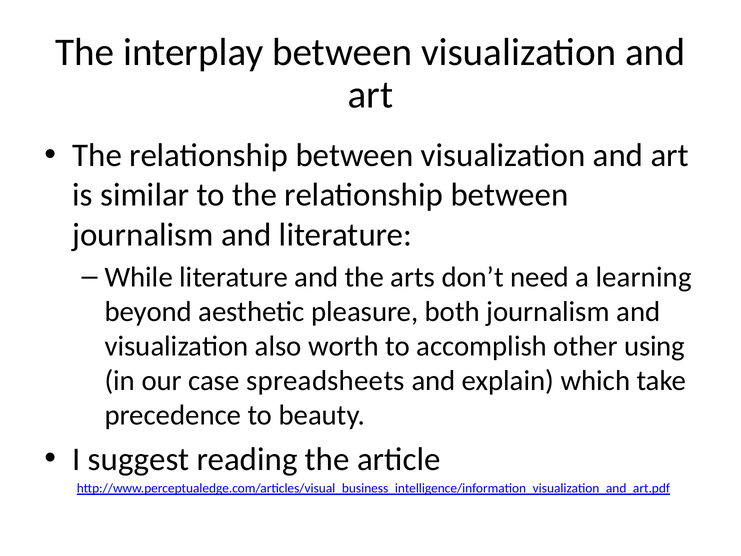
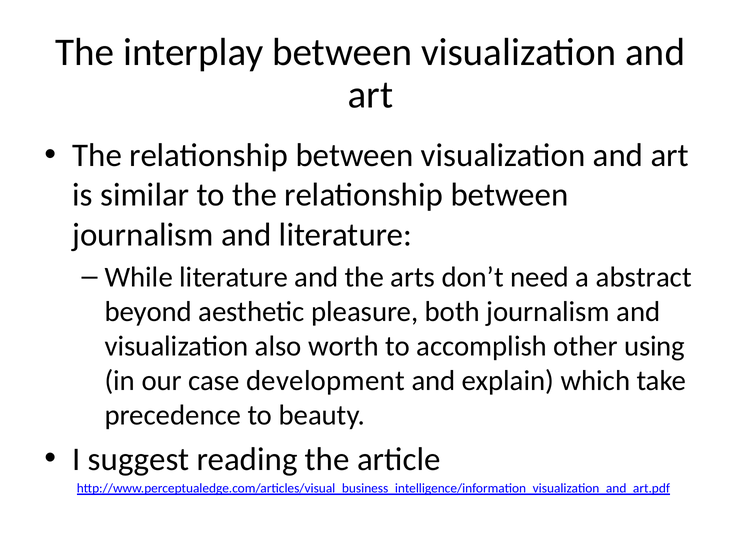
learning: learning -> abstract
spreadsheets: spreadsheets -> development
